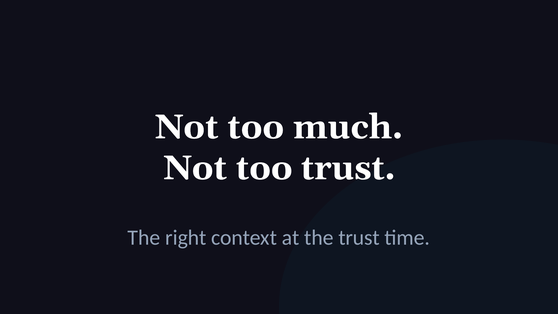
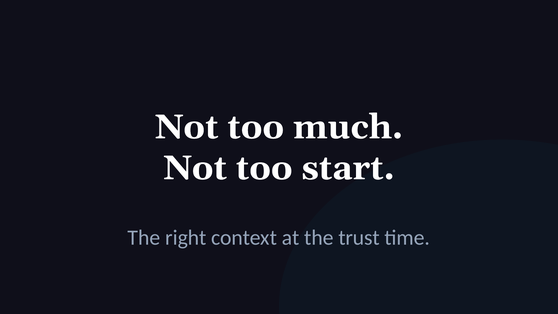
too trust: trust -> start
